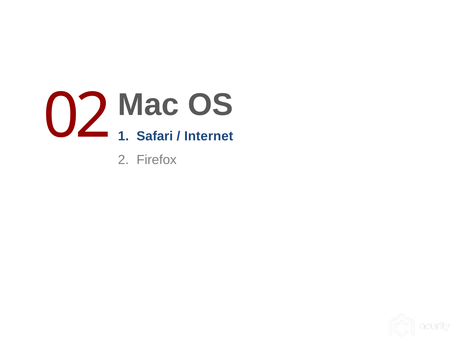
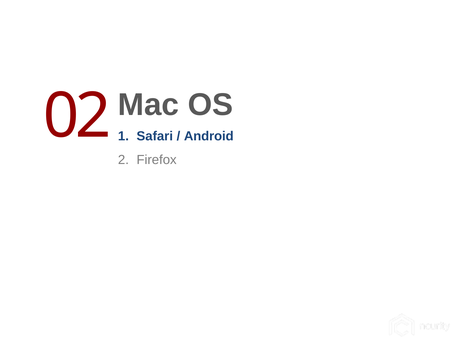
Internet: Internet -> Android
